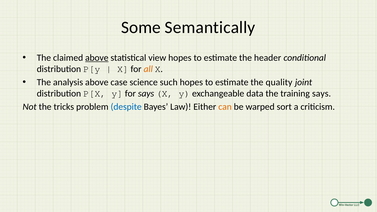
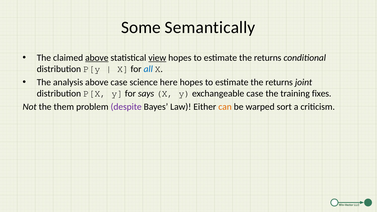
view underline: none -> present
header at (268, 58): header -> returns
all colour: orange -> blue
such: such -> here
quality at (279, 82): quality -> returns
exchangeable data: data -> case
training says: says -> fixes
tricks: tricks -> them
despite colour: blue -> purple
